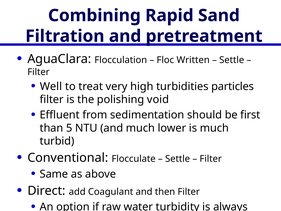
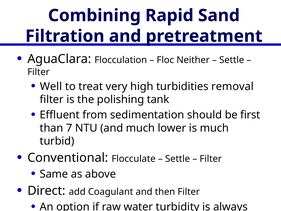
Written: Written -> Neither
particles: particles -> removal
void: void -> tank
5 at (69, 128): 5 -> 7
